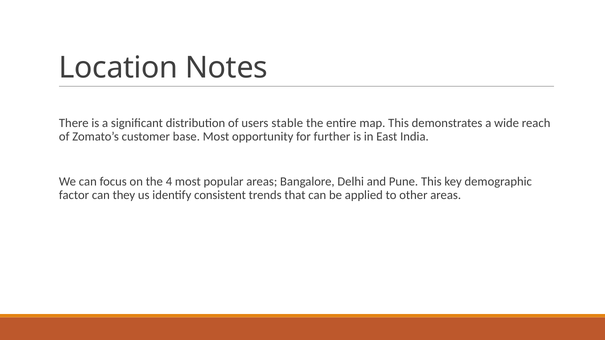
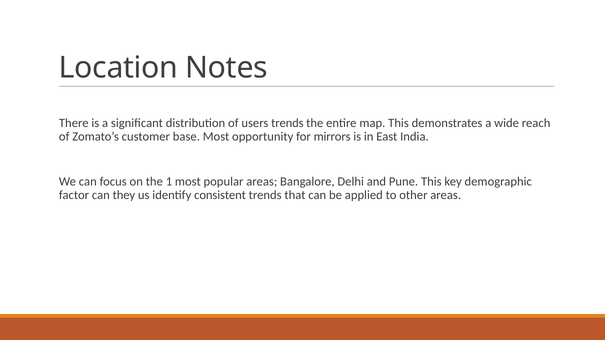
users stable: stable -> trends
further: further -> mirrors
4: 4 -> 1
